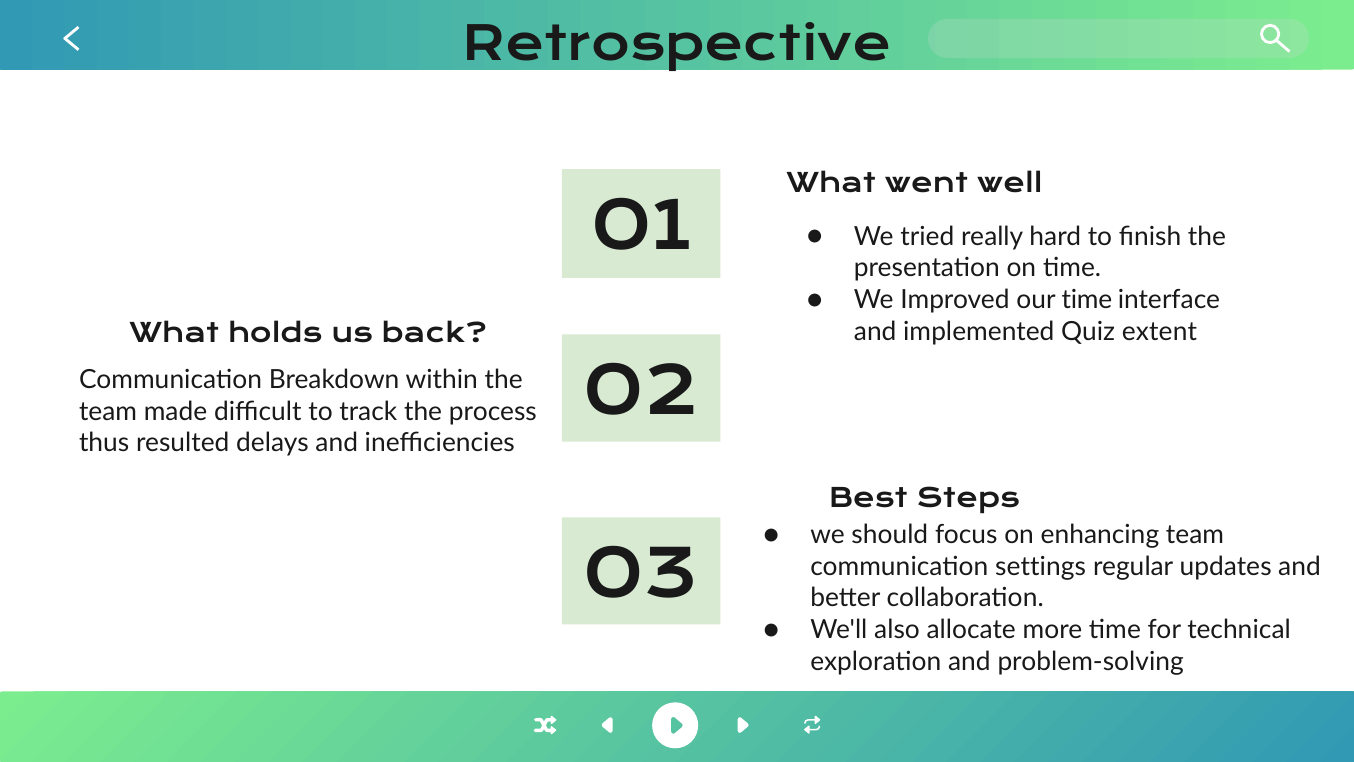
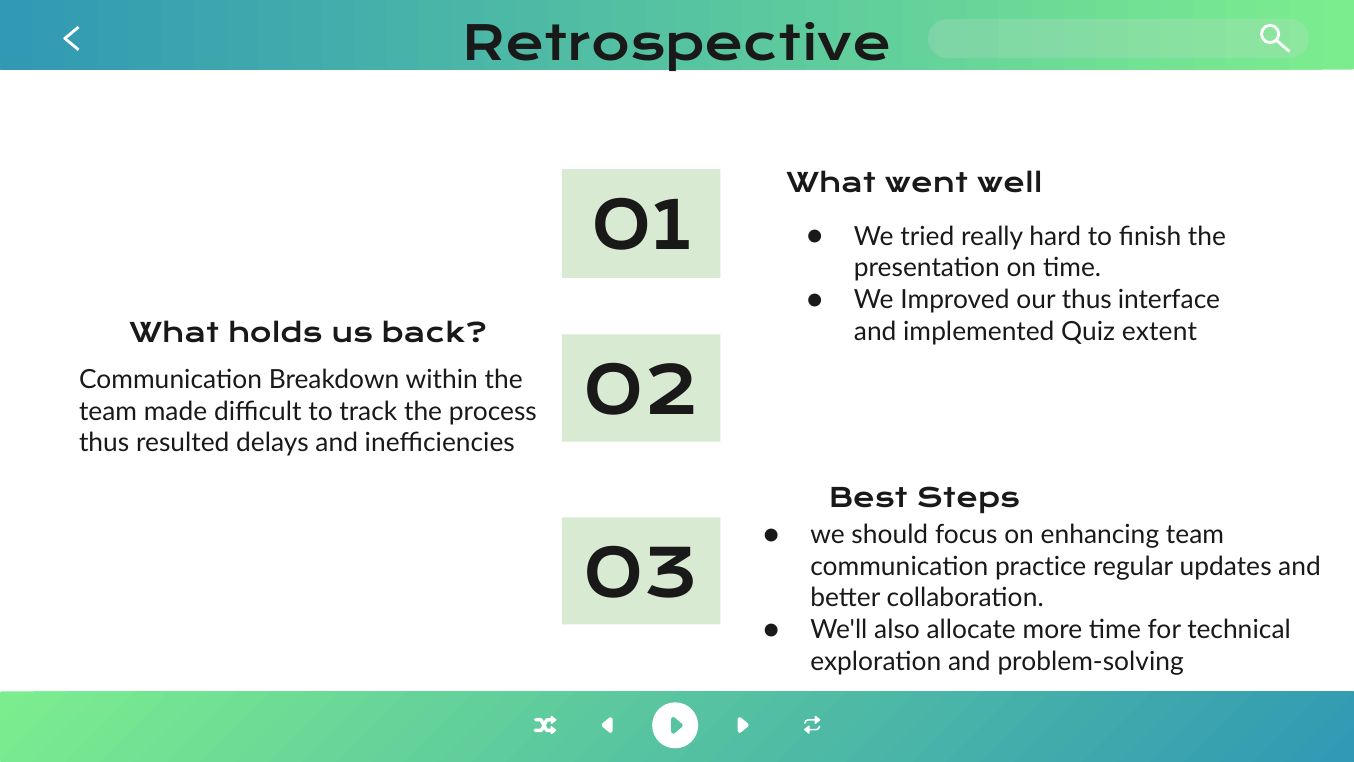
our time: time -> thus
settings: settings -> practice
